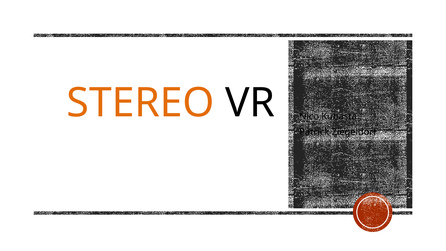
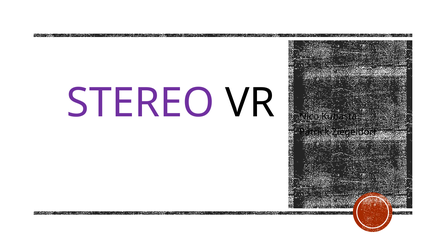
STEREO colour: orange -> purple
